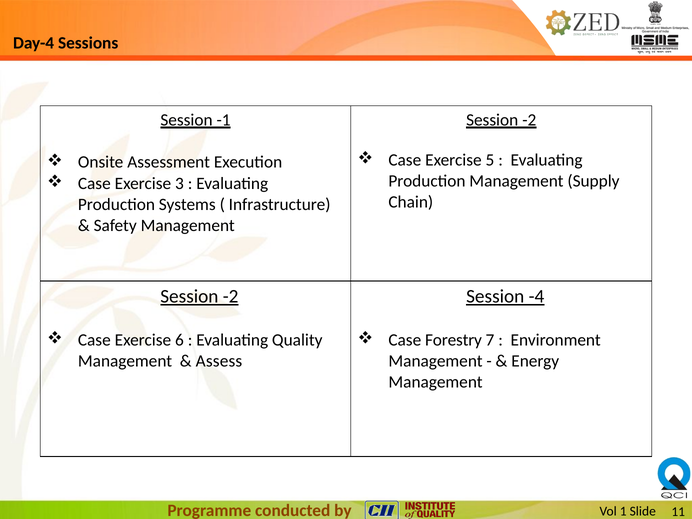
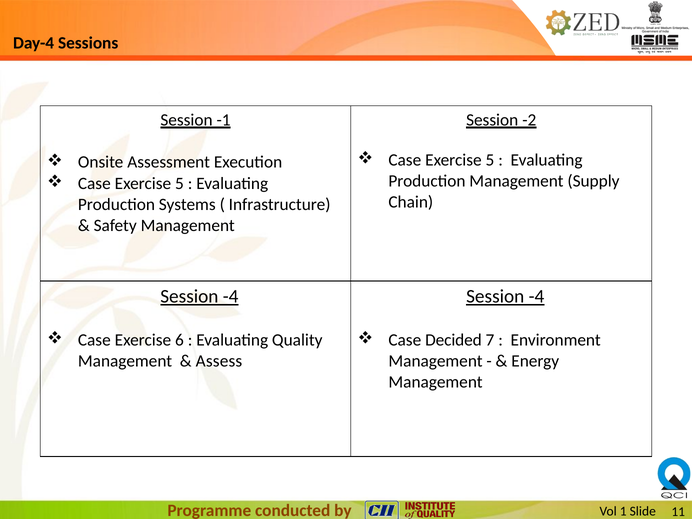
3 at (179, 183): 3 -> 5
-2 at (231, 297): -2 -> -4
Forestry: Forestry -> Decided
